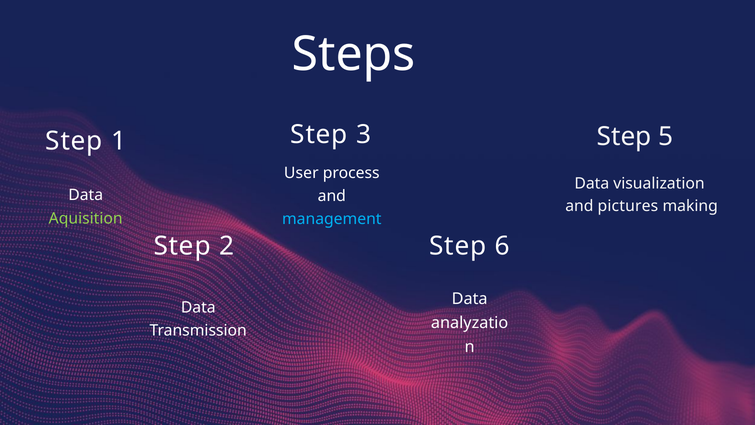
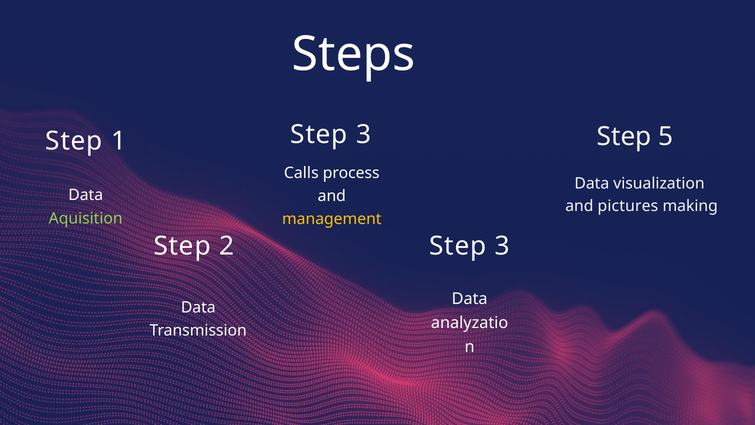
User: User -> Calls
management colour: light blue -> yellow
6 at (502, 246): 6 -> 3
